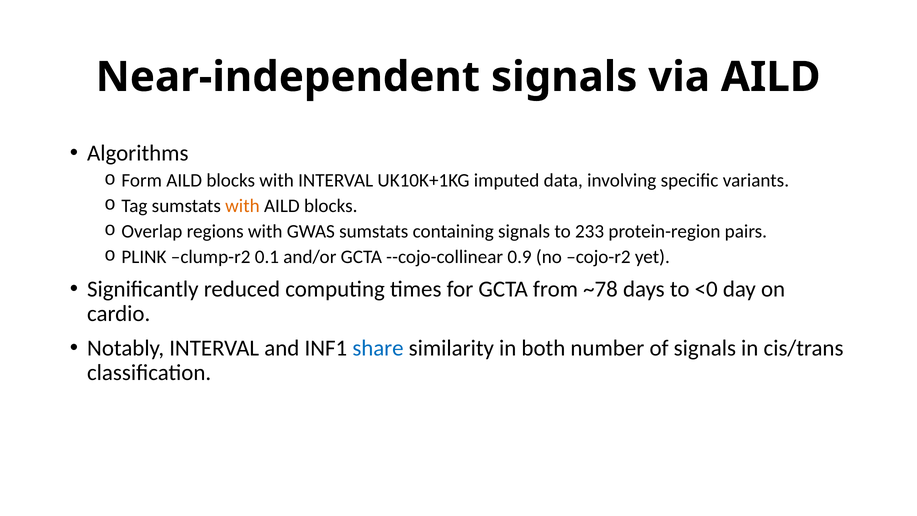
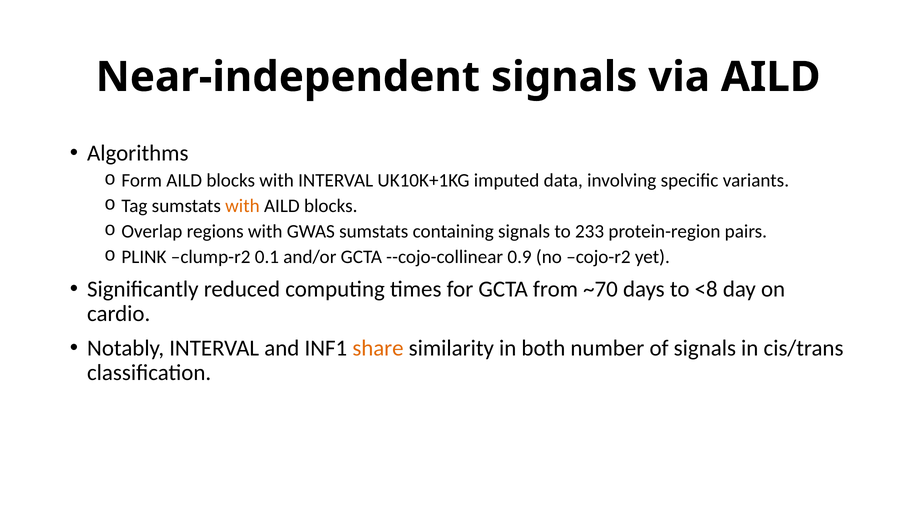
~78: ~78 -> ~70
<0: <0 -> <8
share colour: blue -> orange
